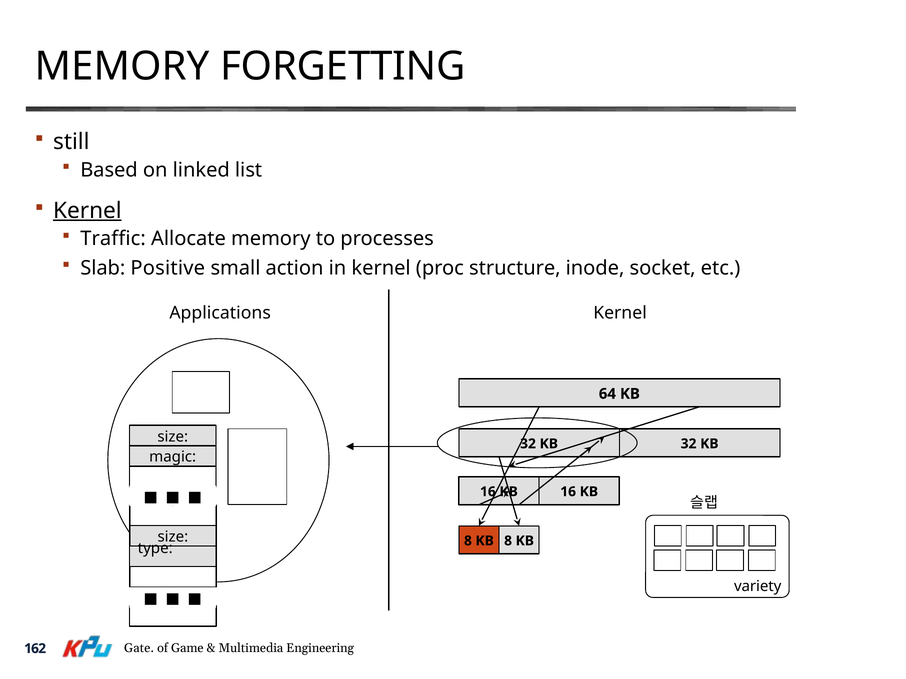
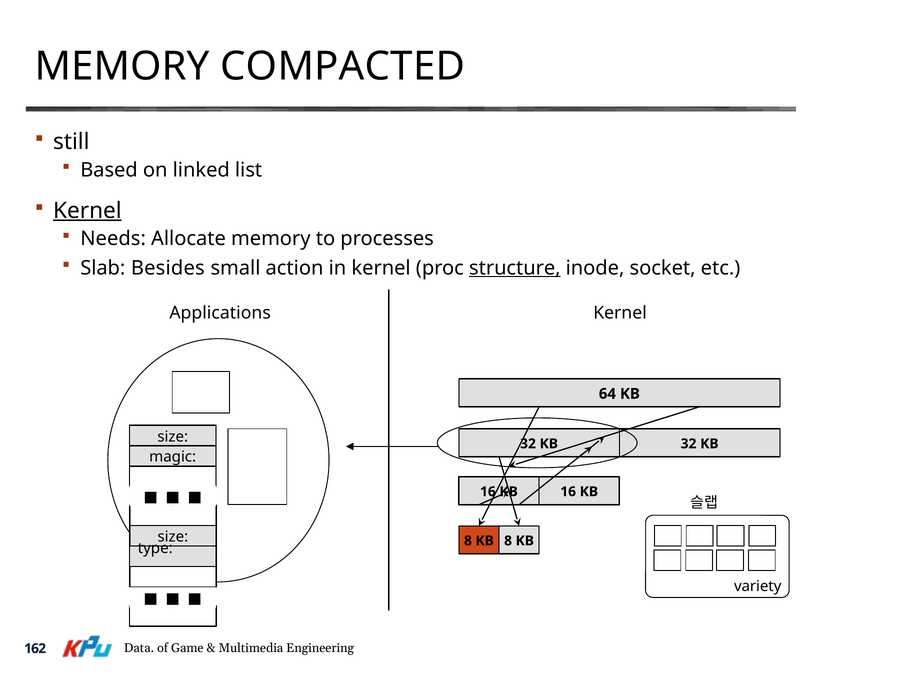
FORGETTING: FORGETTING -> COMPACTED
Traffic: Traffic -> Needs
Positive: Positive -> Besides
structure underline: none -> present
Gate: Gate -> Data
